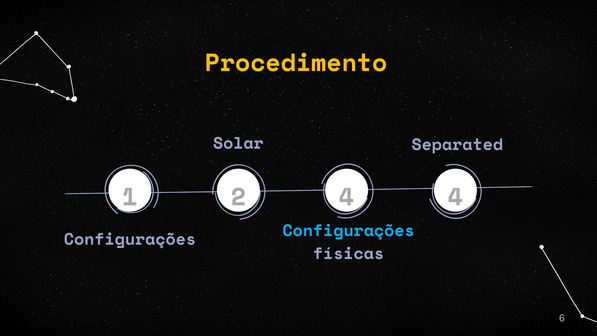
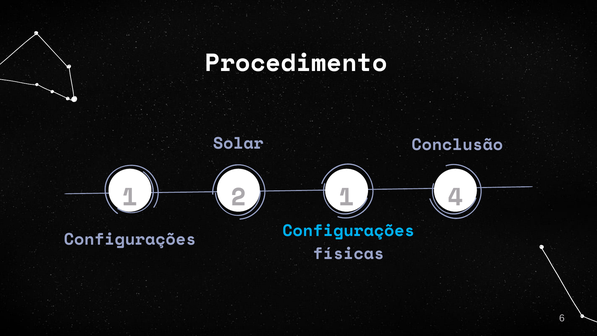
Procedimento colour: yellow -> white
Separated: Separated -> Conclusão
2 4: 4 -> 1
